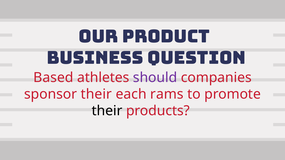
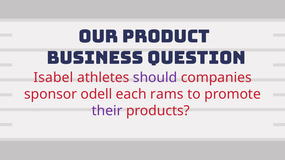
Based: Based -> Isabel
sponsor their: their -> odell
their at (107, 111) colour: black -> purple
